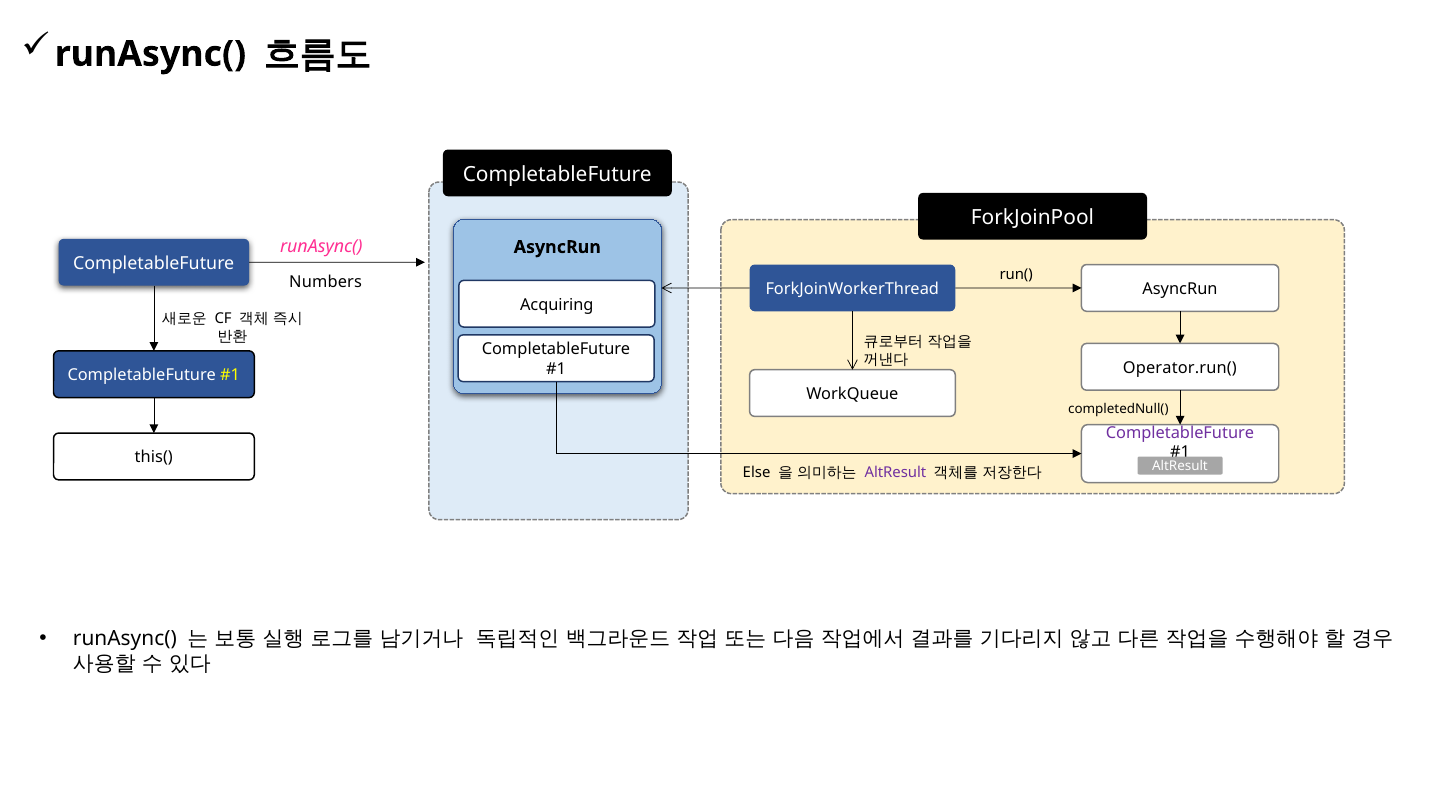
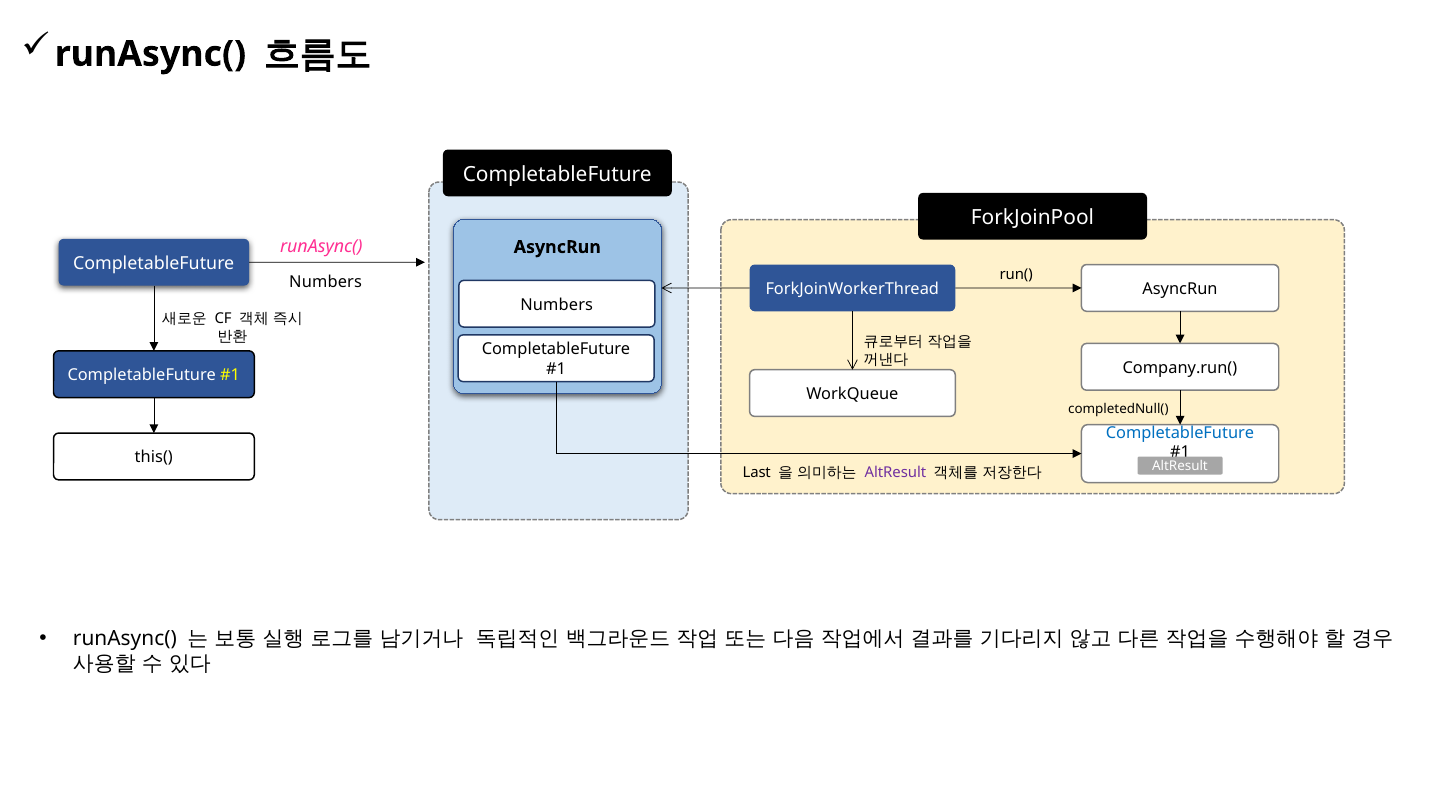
Acquiring at (557, 305): Acquiring -> Numbers
Operator.run(: Operator.run( -> Company.run(
CompletableFuture at (1180, 432) colour: purple -> blue
Else: Else -> Last
